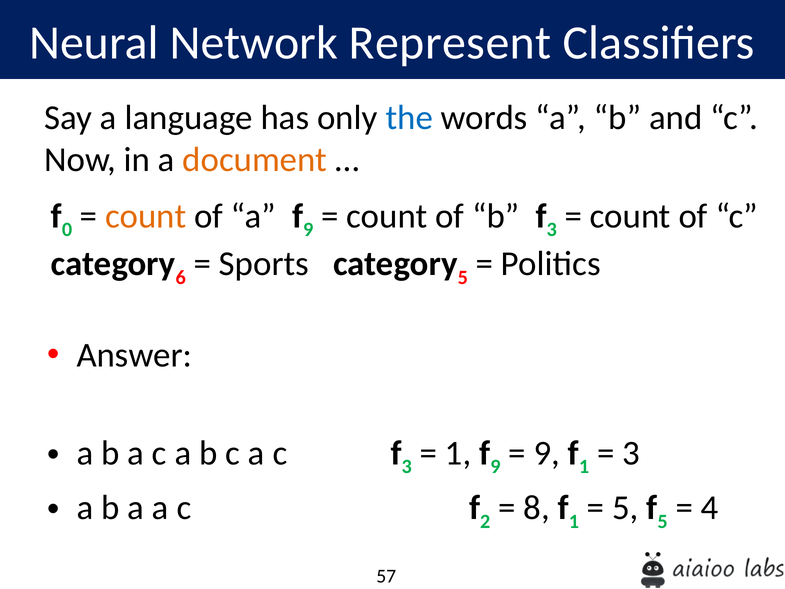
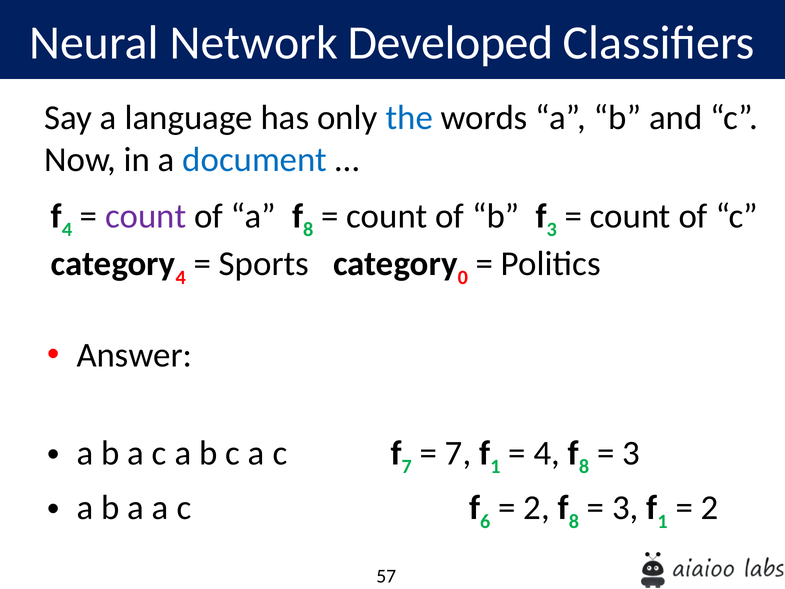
Represent: Represent -> Developed
document colour: orange -> blue
0 at (67, 230): 0 -> 4
count at (146, 216) colour: orange -> purple
9 at (308, 230): 9 -> 8
6 at (181, 277): 6 -> 4
5 at (463, 277): 5 -> 0
3 at (407, 467): 3 -> 7
1 at (458, 453): 1 -> 7
9 at (495, 467): 9 -> 1
9 at (547, 453): 9 -> 4
1 at (584, 467): 1 -> 8
2: 2 -> 6
8 at (537, 508): 8 -> 2
1 at (574, 521): 1 -> 8
5 at (625, 508): 5 -> 3
5 at (663, 521): 5 -> 1
4 at (710, 508): 4 -> 2
